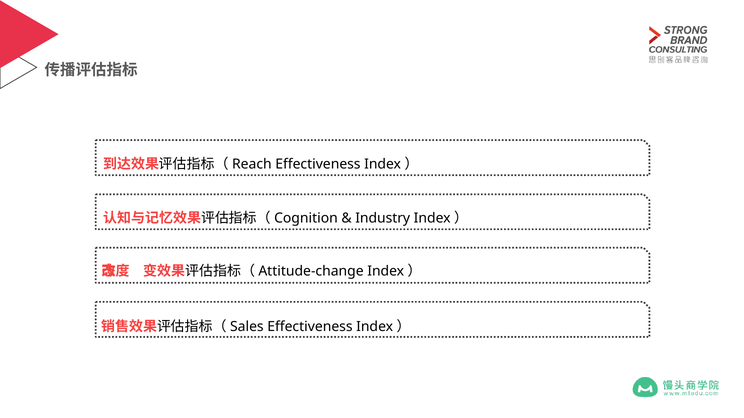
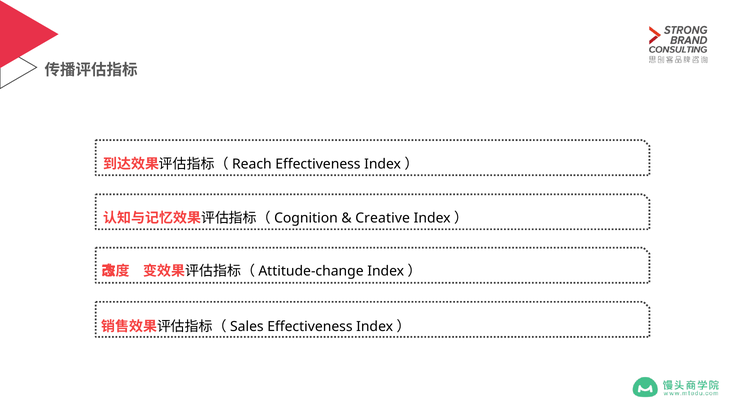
Industry: Industry -> Creative
